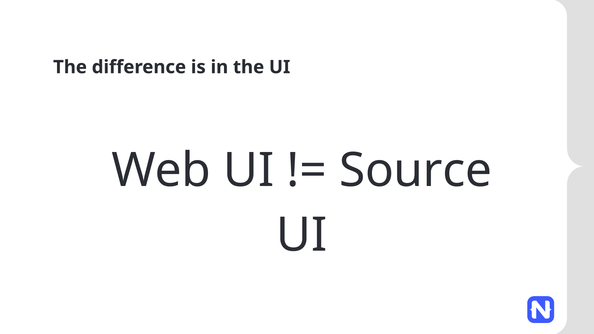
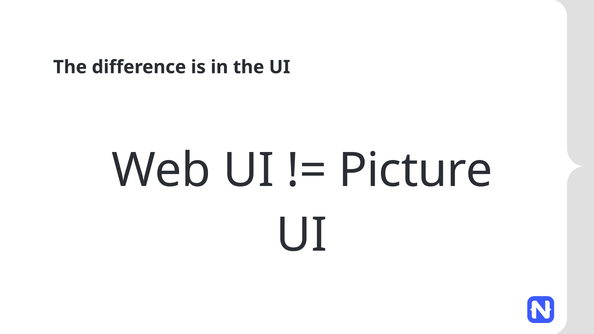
Source: Source -> Picture
